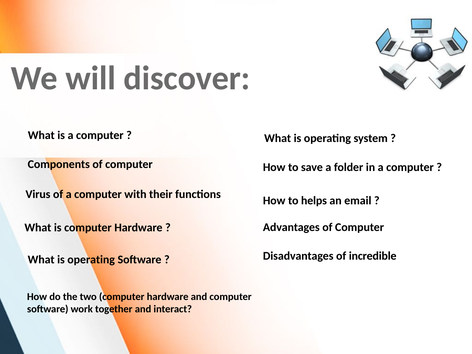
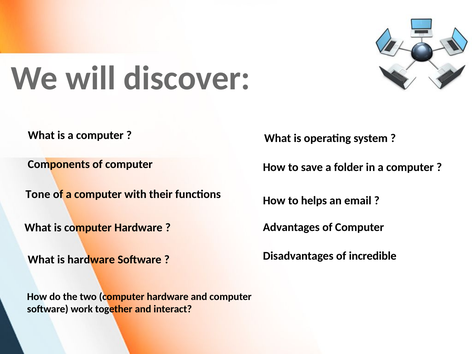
Virus: Virus -> Tone
operating at (91, 260): operating -> hardware
